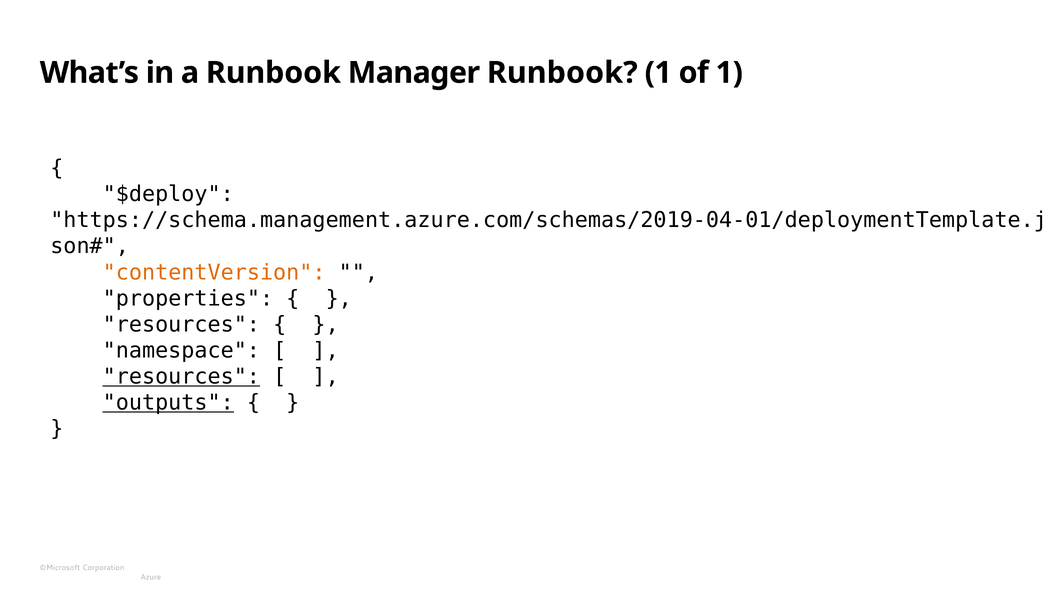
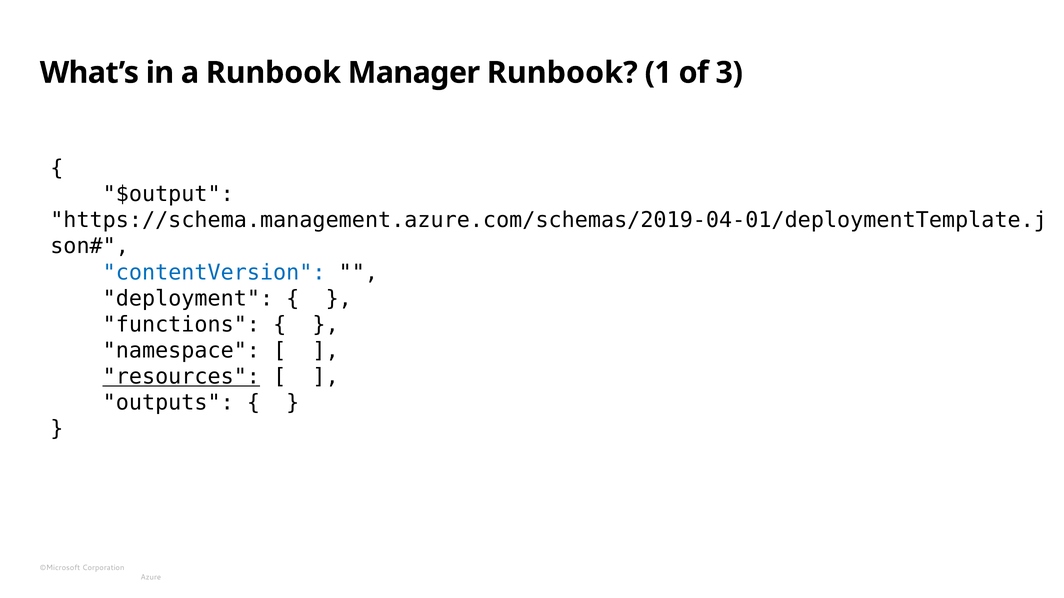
of 1: 1 -> 3
$deploy: $deploy -> $output
contentVersion colour: orange -> blue
properties: properties -> deployment
resources at (181, 325): resources -> functions
outputs underline: present -> none
